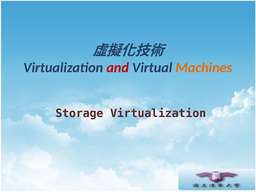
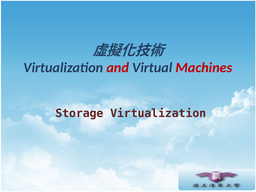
Machines colour: orange -> red
